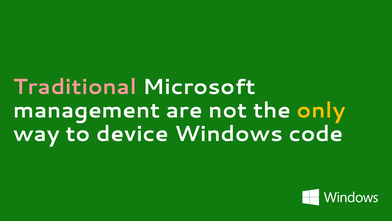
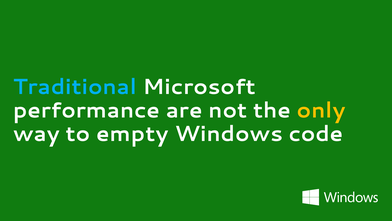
Traditional colour: pink -> light blue
management: management -> performance
device: device -> empty
